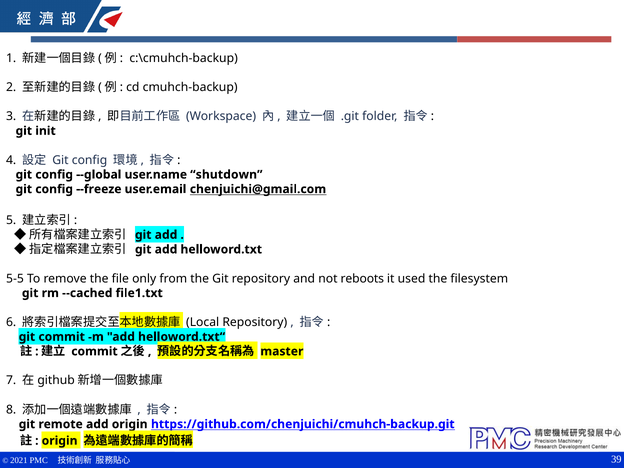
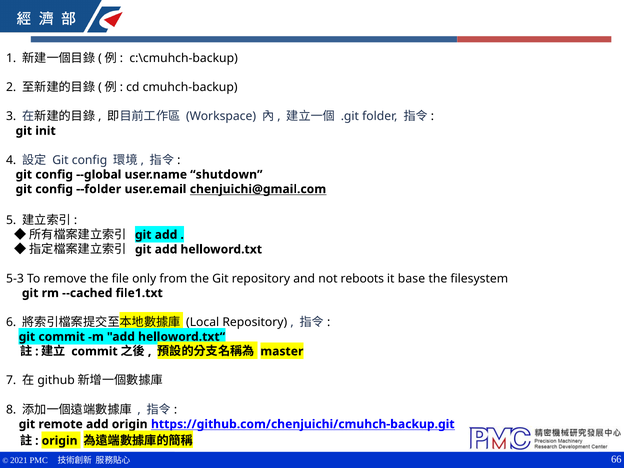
--freeze: --freeze -> --folder
5-5: 5-5 -> 5-3
used: used -> base
39: 39 -> 66
